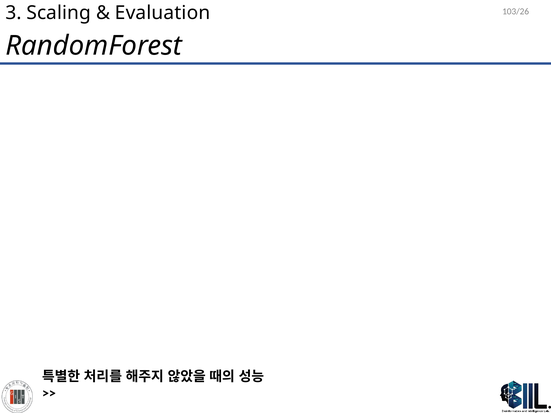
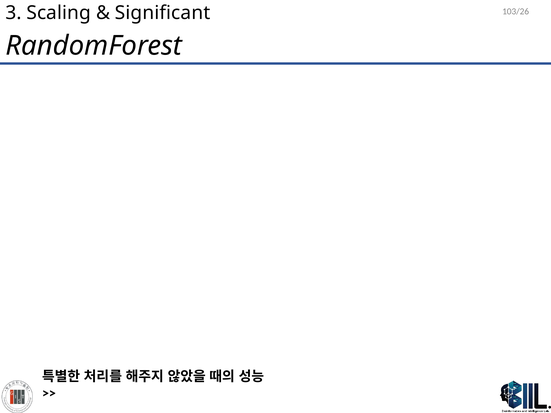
Evaluation: Evaluation -> Significant
